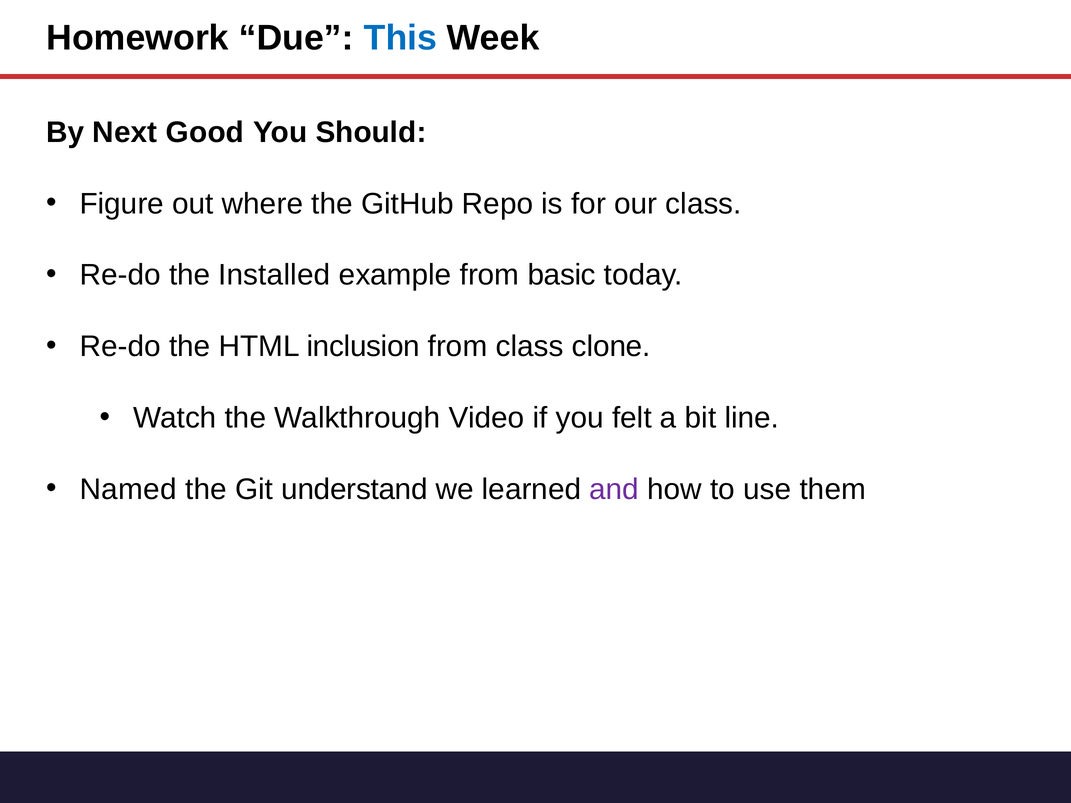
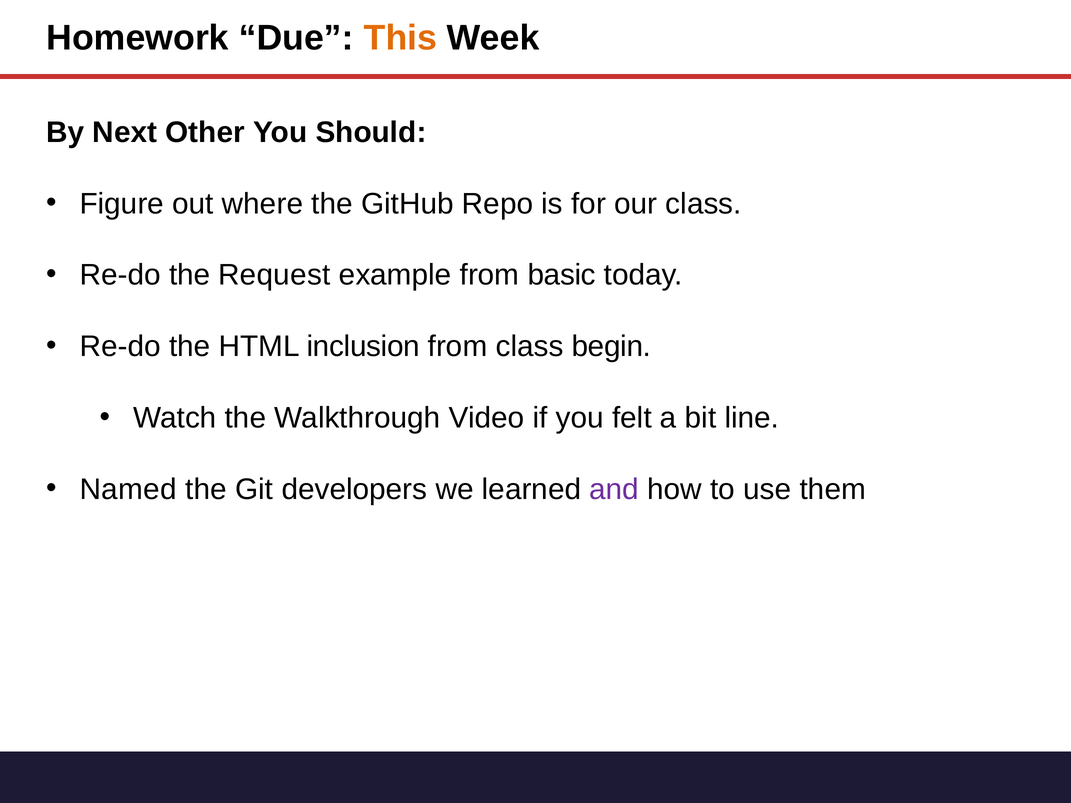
This colour: blue -> orange
Good: Good -> Other
Installed: Installed -> Request
clone: clone -> begin
understand: understand -> developers
